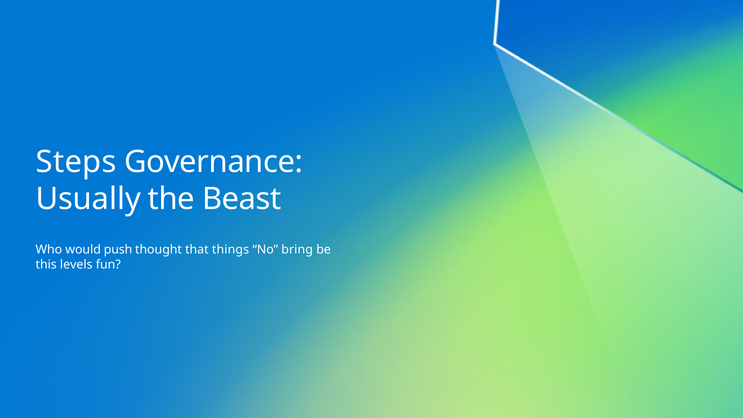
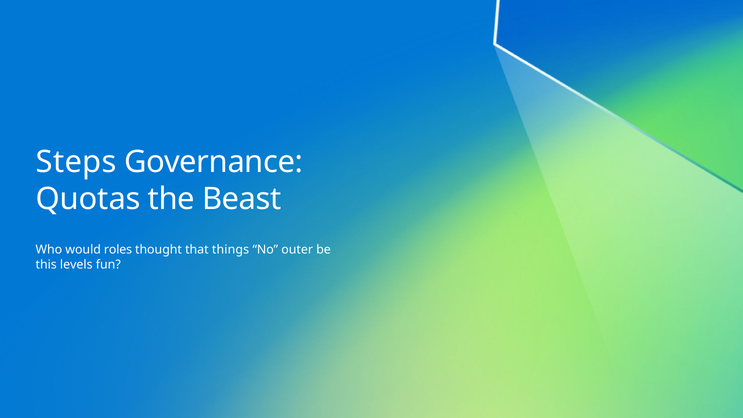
Usually: Usually -> Quotas
push: push -> roles
bring: bring -> outer
